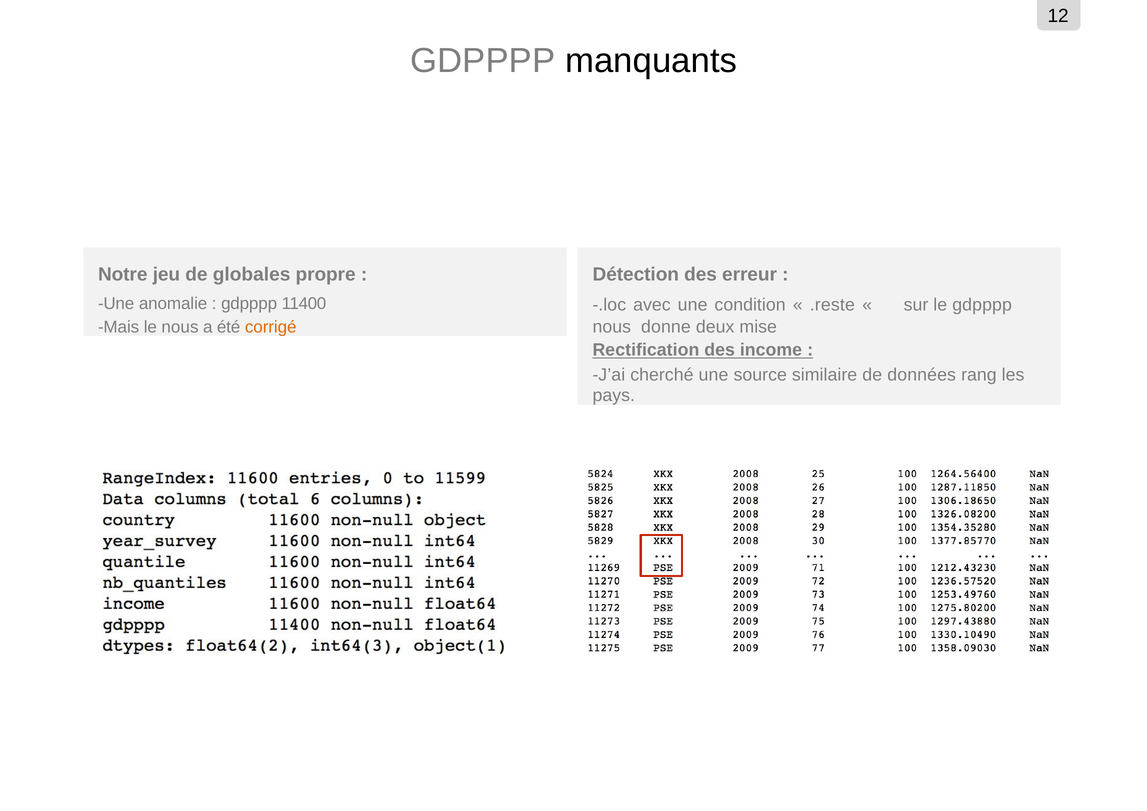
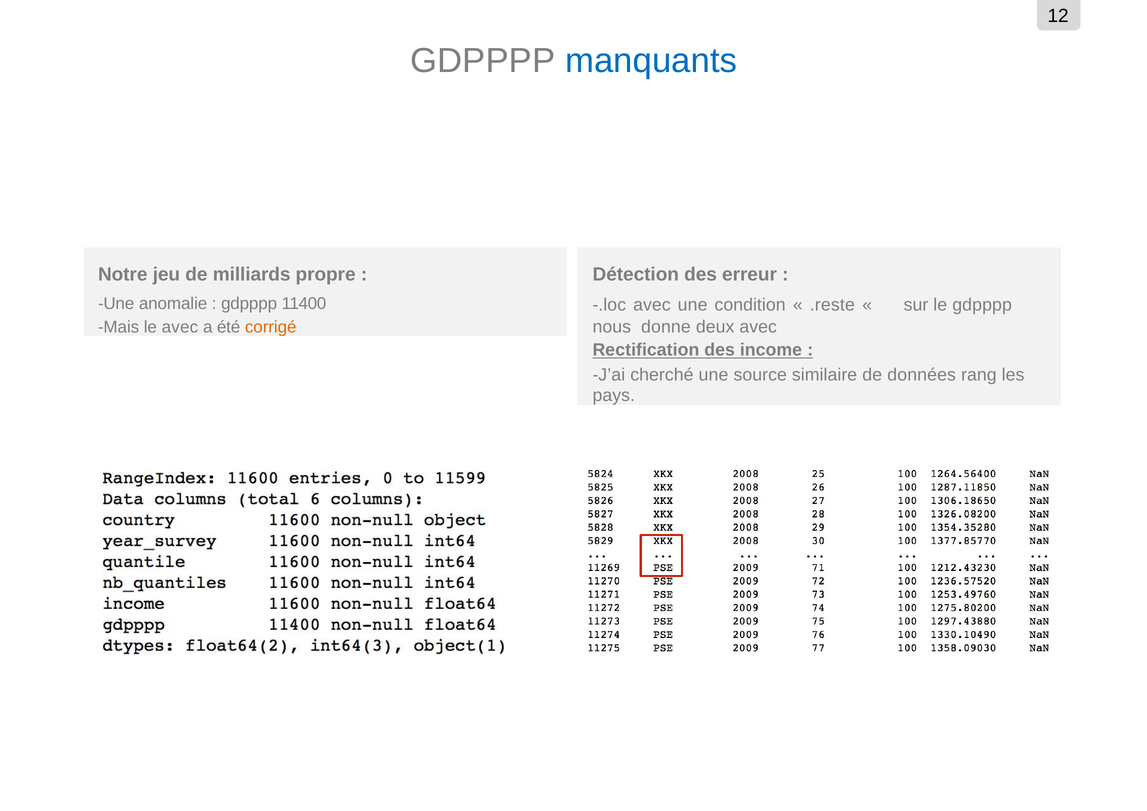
manquants colour: black -> blue
globales: globales -> milliards
deux mise: mise -> avec
le nous: nous -> avec
